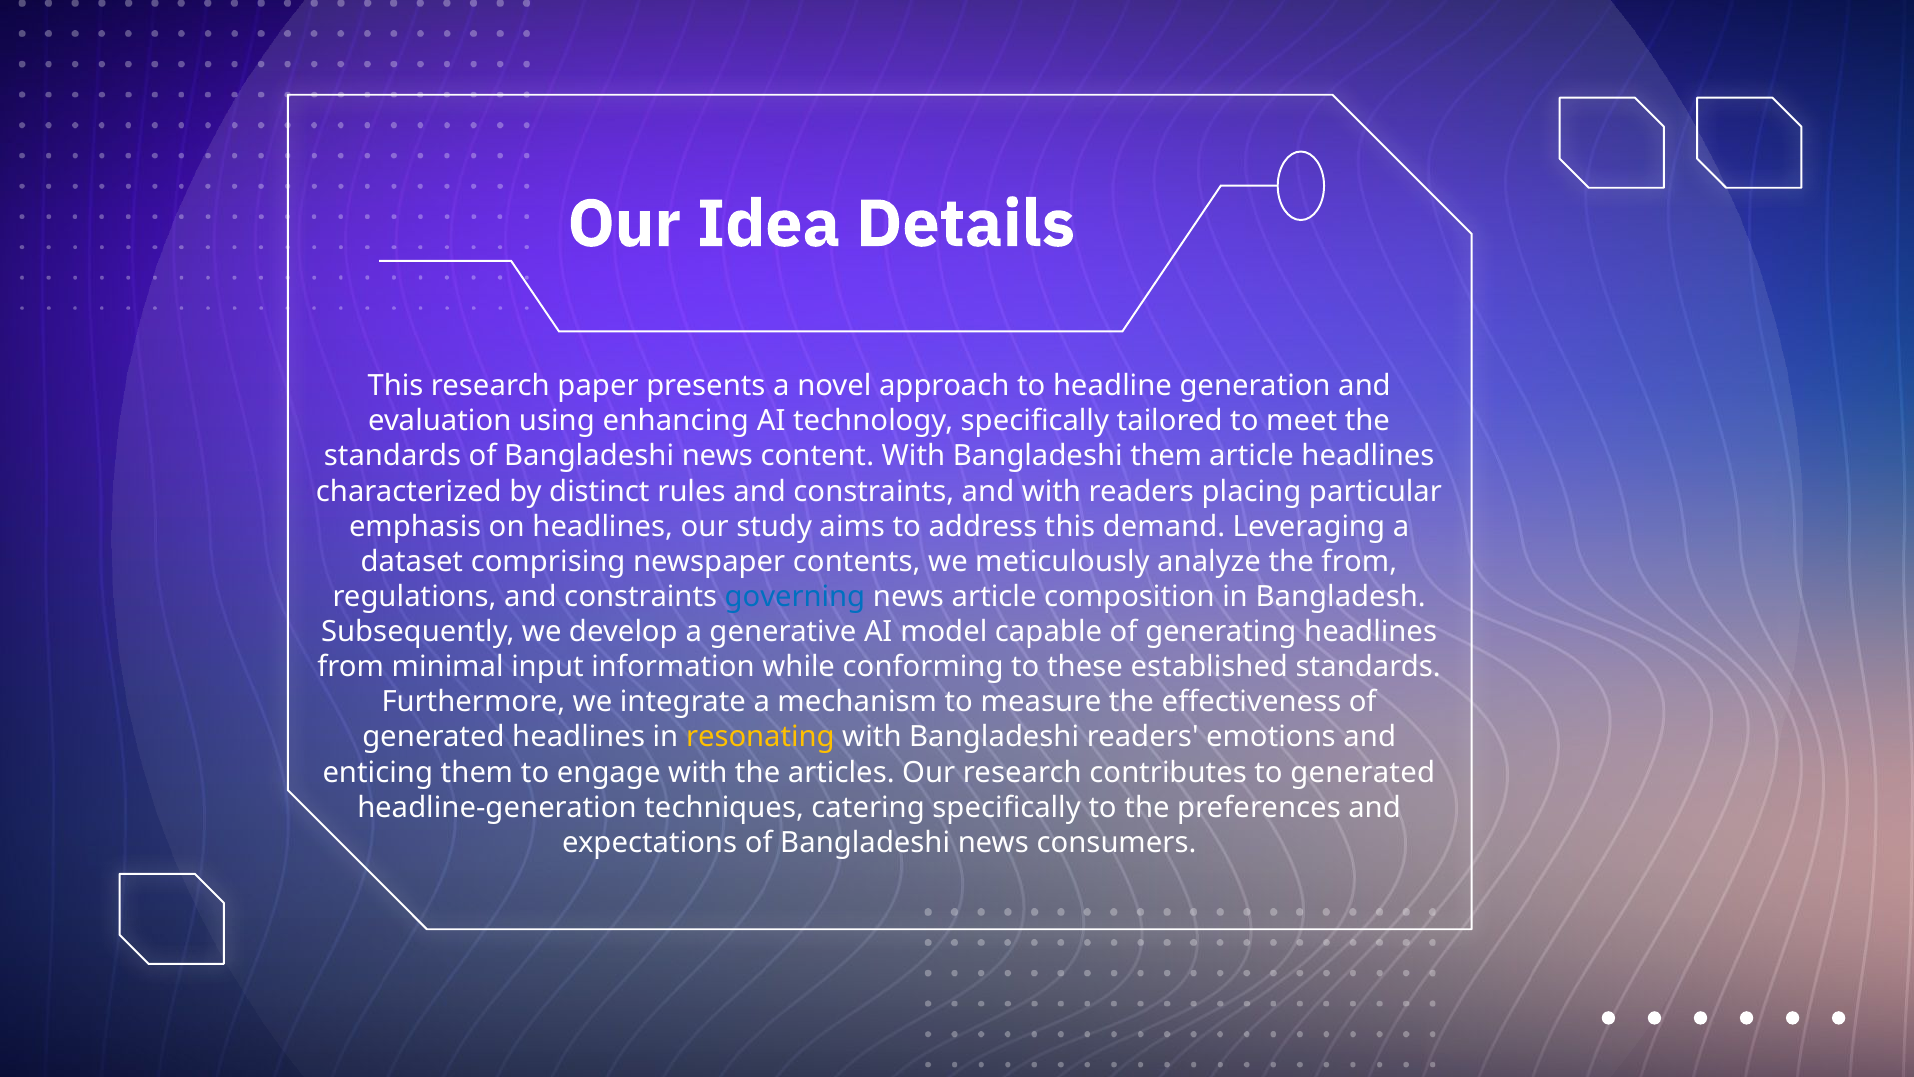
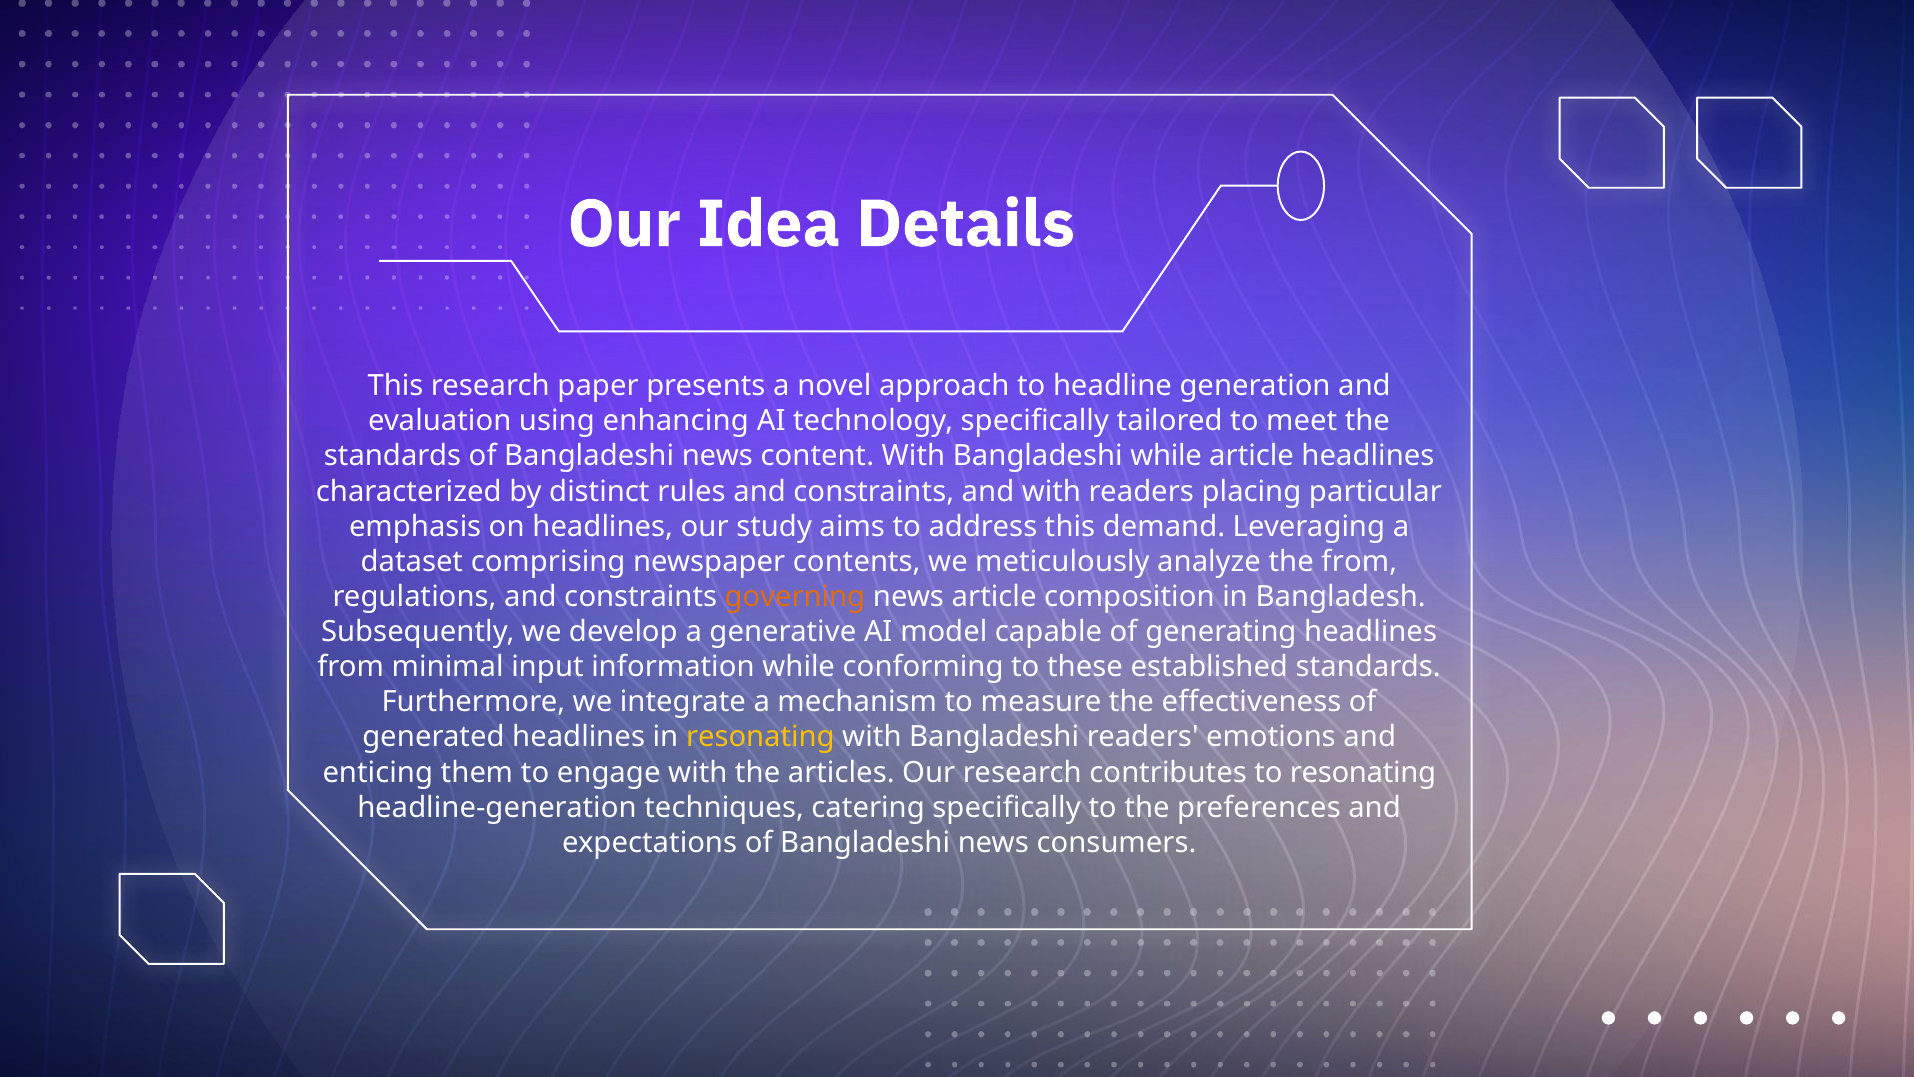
Bangladeshi them: them -> while
governing colour: blue -> orange
to generated: generated -> resonating
